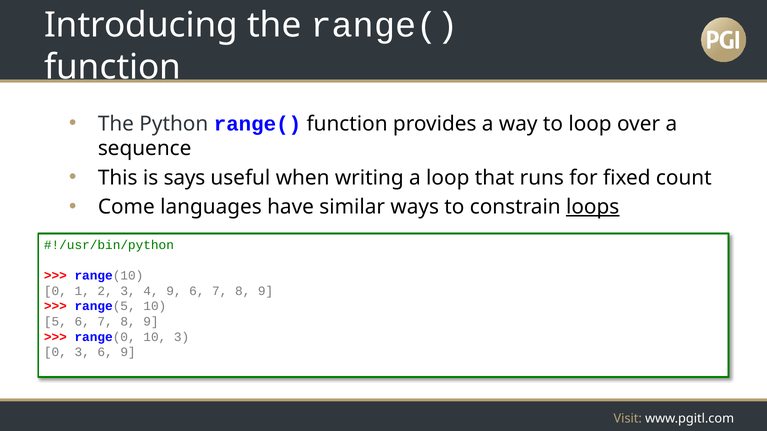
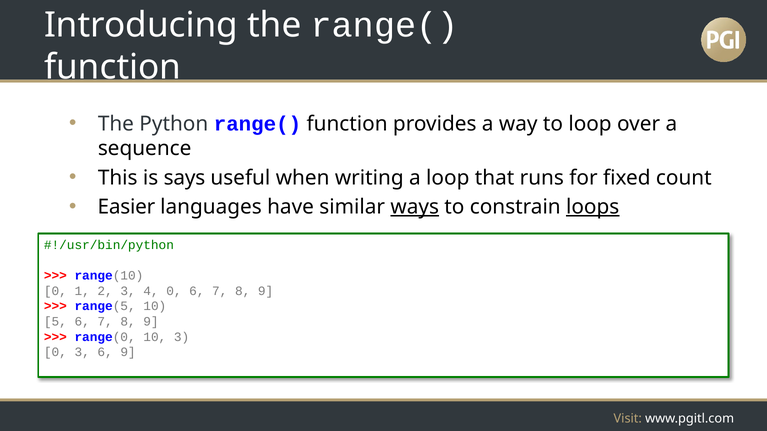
Come: Come -> Easier
ways underline: none -> present
4 9: 9 -> 0
